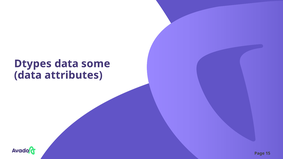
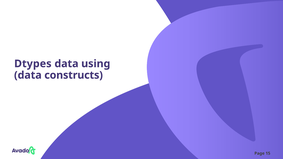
some: some -> using
attributes: attributes -> constructs
